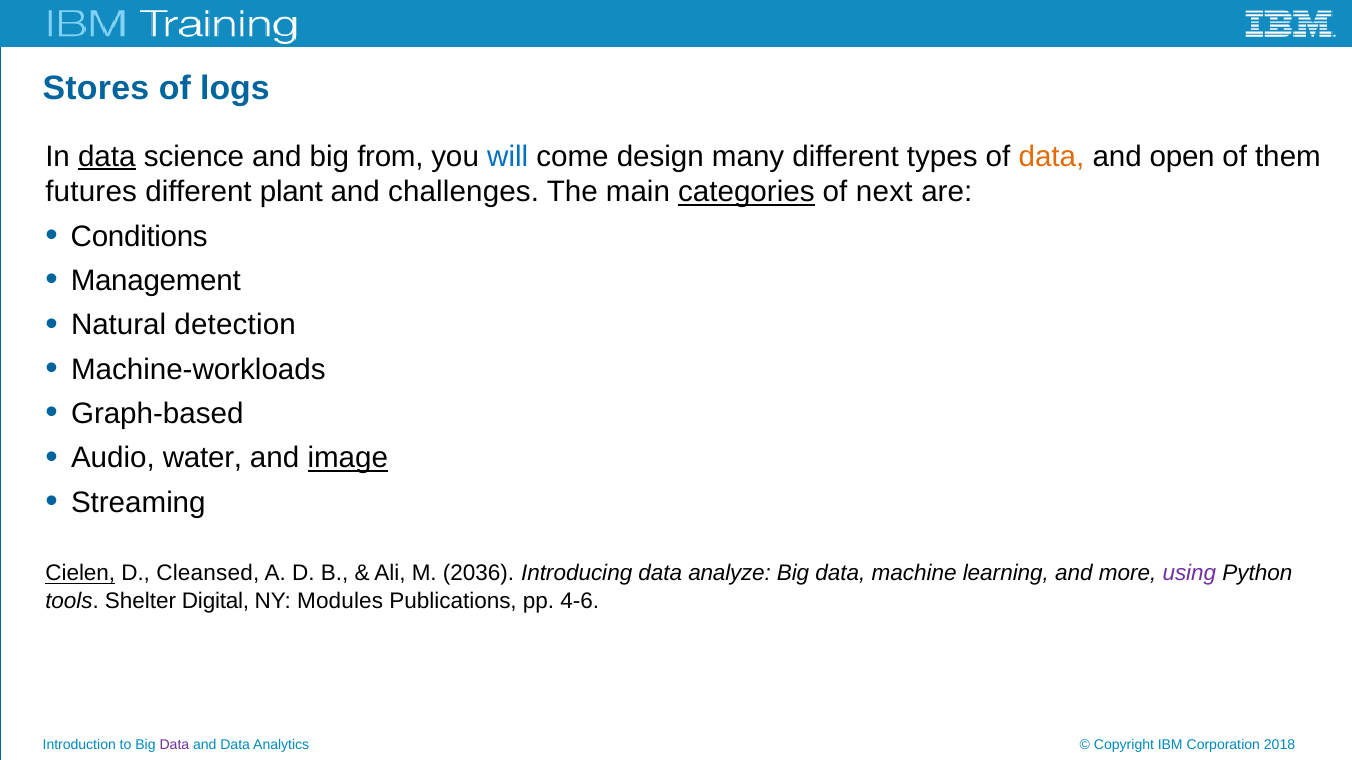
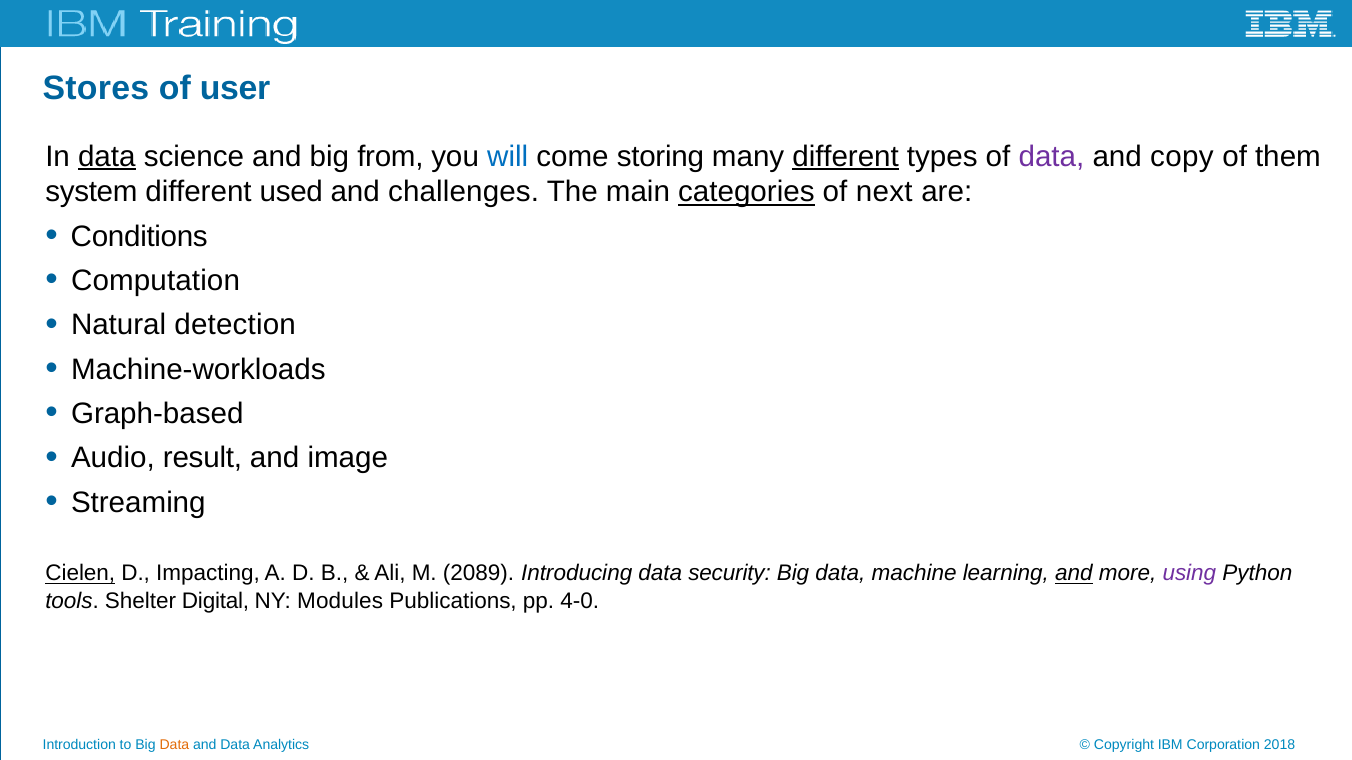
logs: logs -> user
design: design -> storing
different at (846, 157) underline: none -> present
data at (1051, 157) colour: orange -> purple
open: open -> copy
futures: futures -> system
plant: plant -> used
Management: Management -> Computation
water: water -> result
image underline: present -> none
Cleansed: Cleansed -> Impacting
2036: 2036 -> 2089
analyze: analyze -> security
and at (1074, 574) underline: none -> present
4-6: 4-6 -> 4-0
Data at (174, 746) colour: purple -> orange
